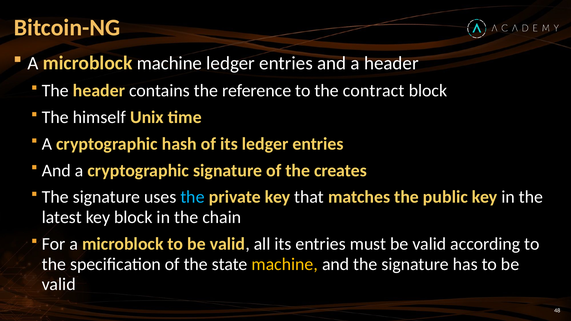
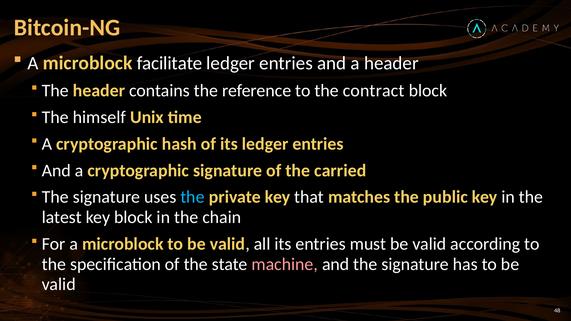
microblock machine: machine -> facilitate
creates: creates -> carried
machine at (285, 264) colour: yellow -> pink
